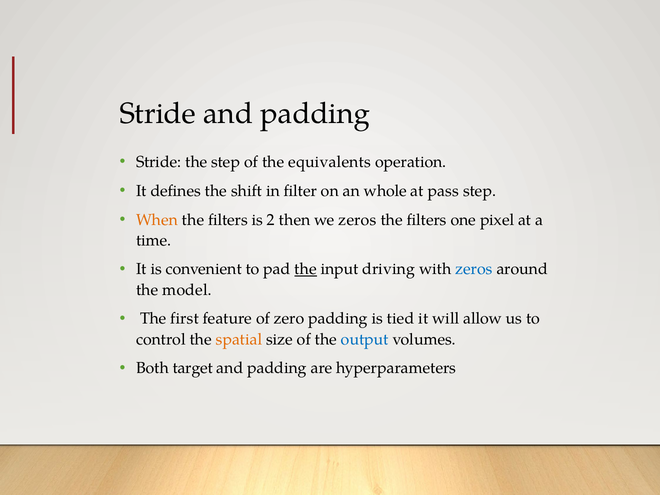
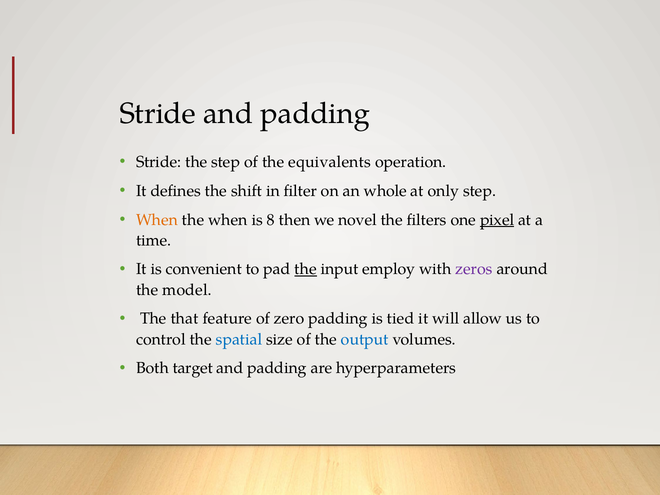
pass: pass -> only
filters at (228, 220): filters -> when
2: 2 -> 8
we zeros: zeros -> novel
pixel underline: none -> present
driving: driving -> employ
zeros at (474, 269) colour: blue -> purple
first: first -> that
spatial colour: orange -> blue
